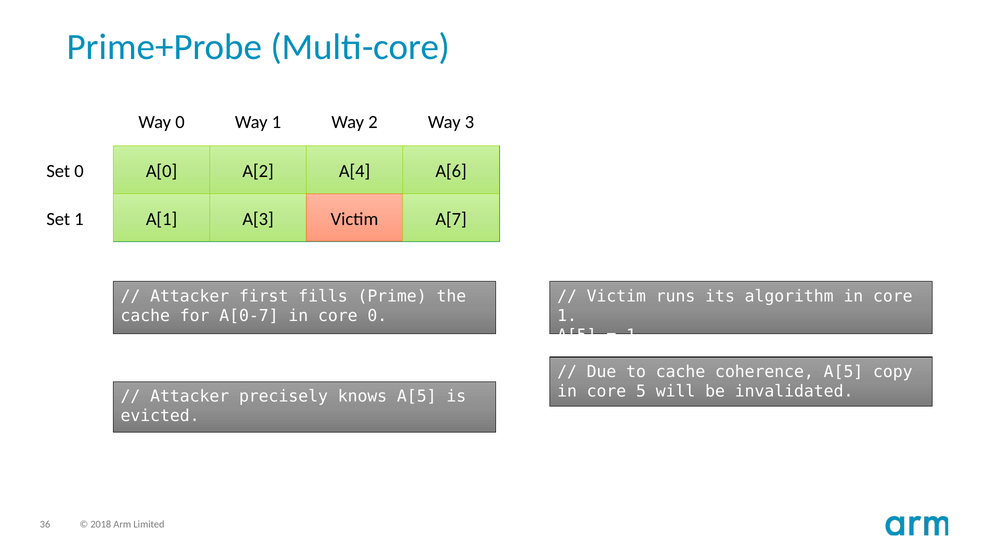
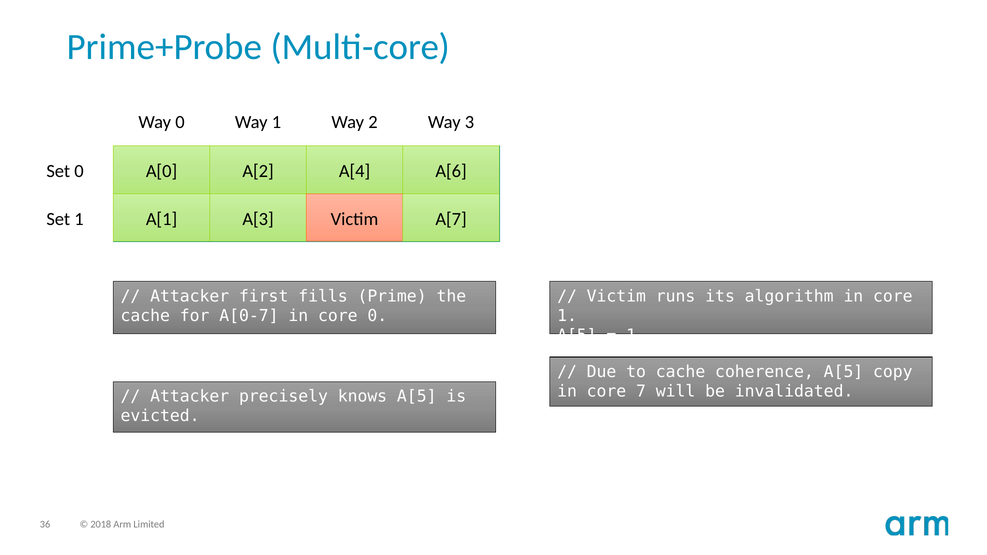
5: 5 -> 7
